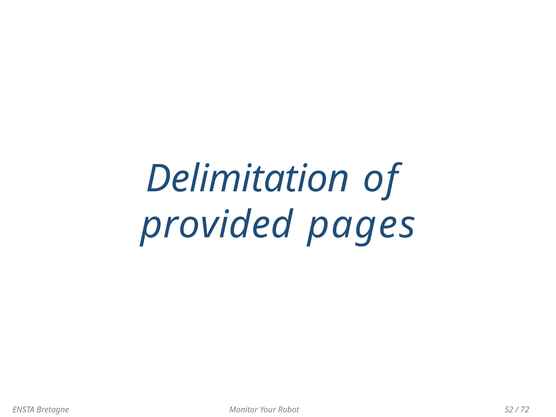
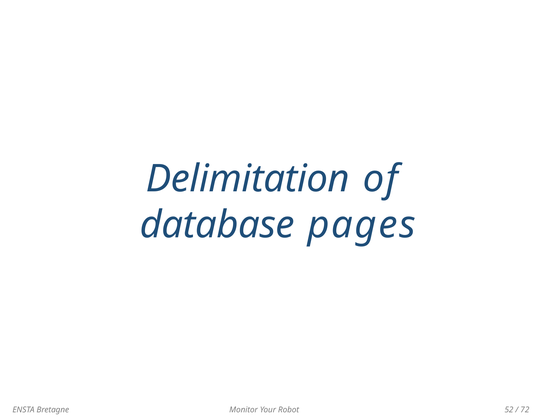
provided: provided -> database
